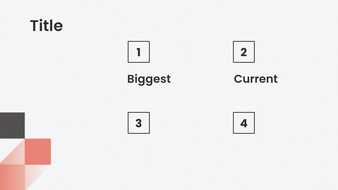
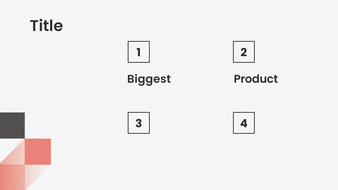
Current: Current -> Product
